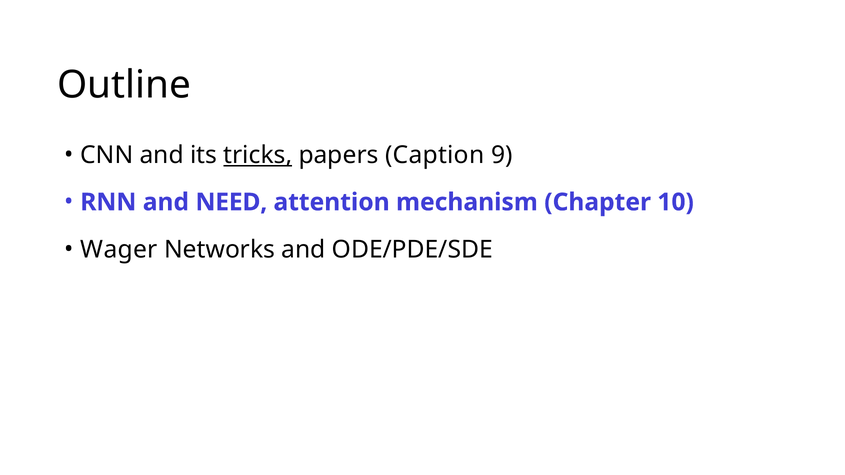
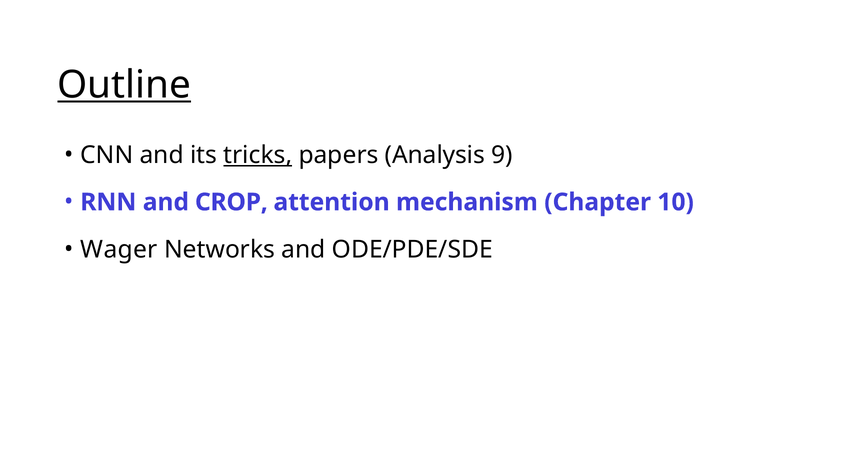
Outline underline: none -> present
Caption: Caption -> Analysis
NEED: NEED -> CROP
